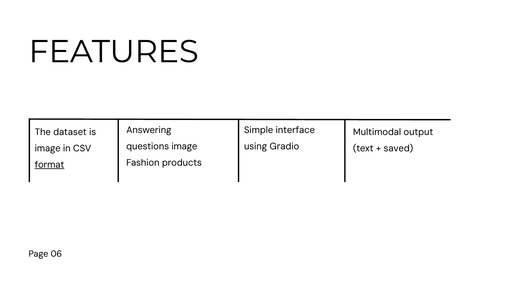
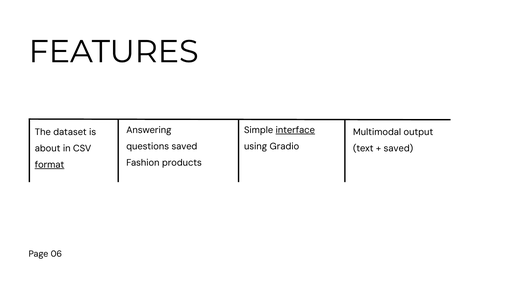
interface underline: none -> present
questions image: image -> saved
image at (48, 148): image -> about
